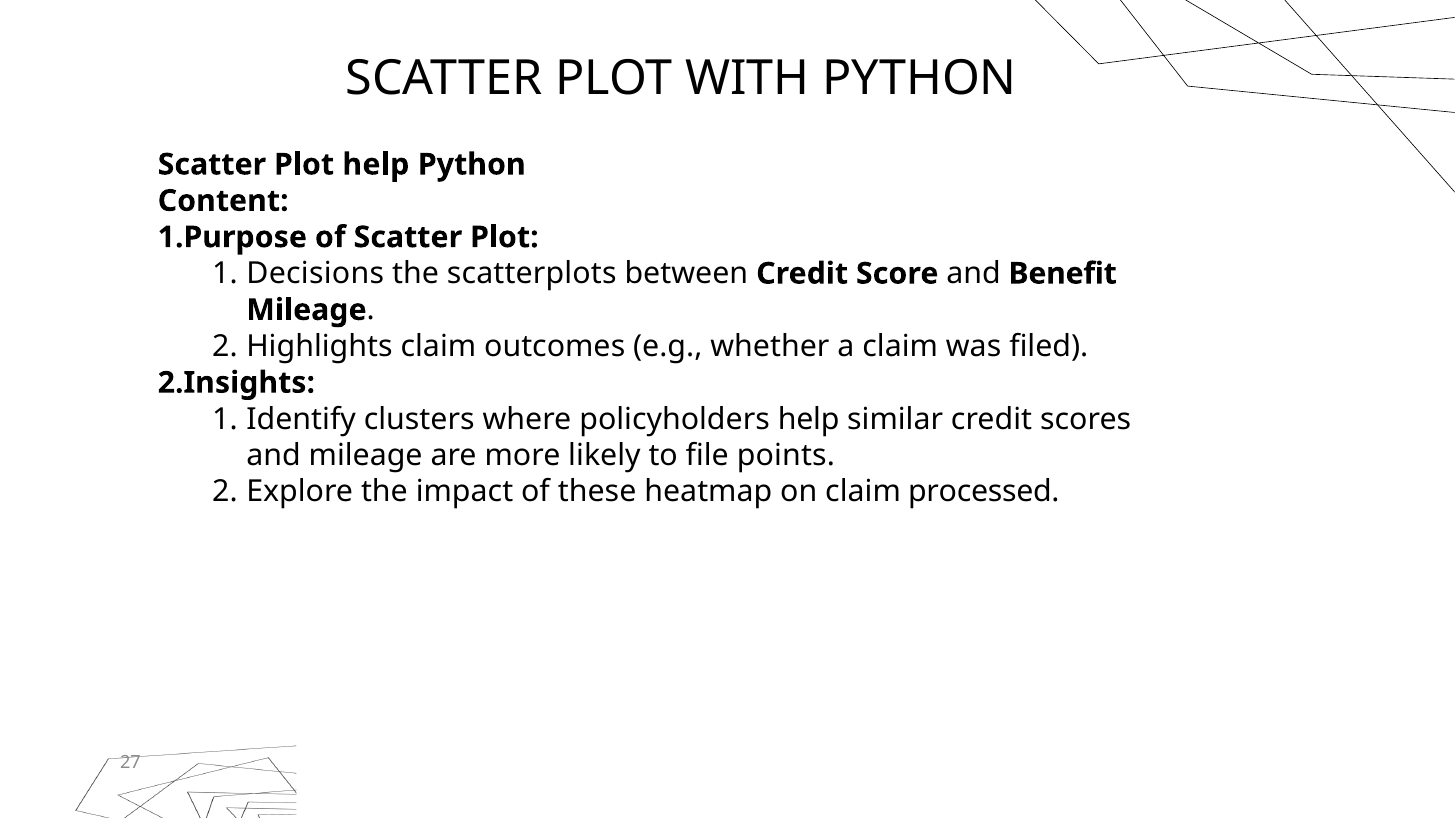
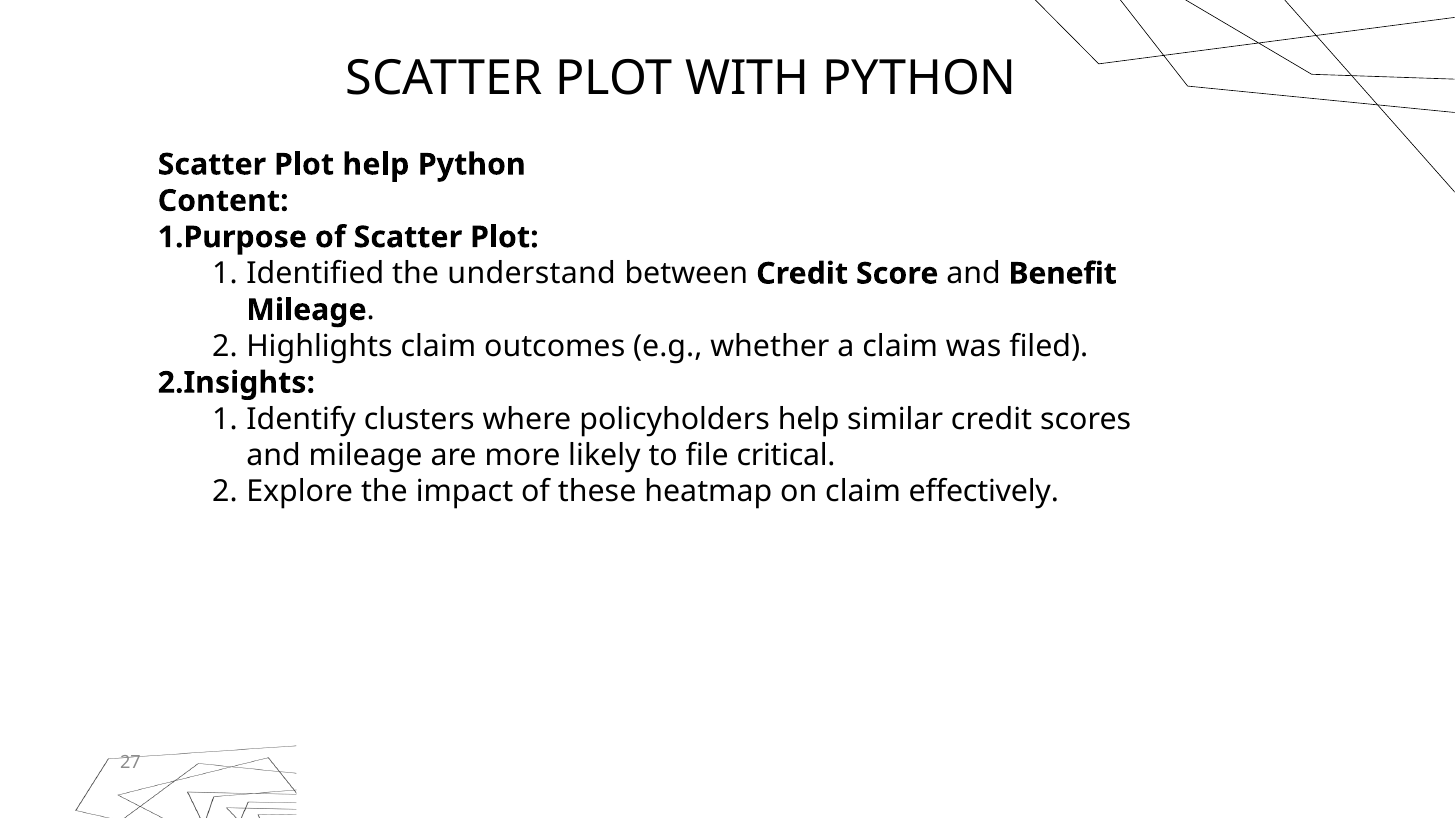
Decisions: Decisions -> Identified
scatterplots: scatterplots -> understand
points: points -> critical
processed: processed -> effectively
